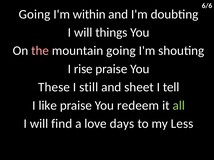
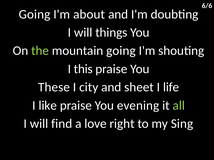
within: within -> about
the colour: pink -> light green
rise: rise -> this
still: still -> city
tell: tell -> life
redeem: redeem -> evening
days: days -> right
Less: Less -> Sing
